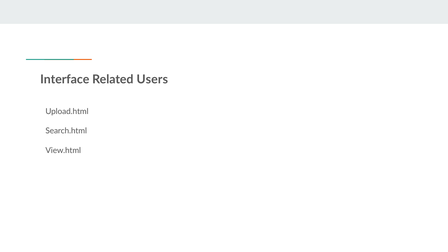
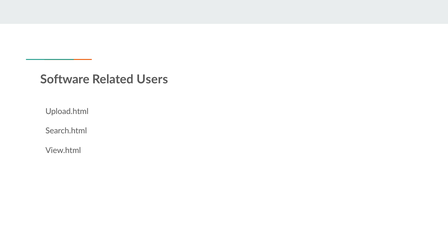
Interface: Interface -> Software
